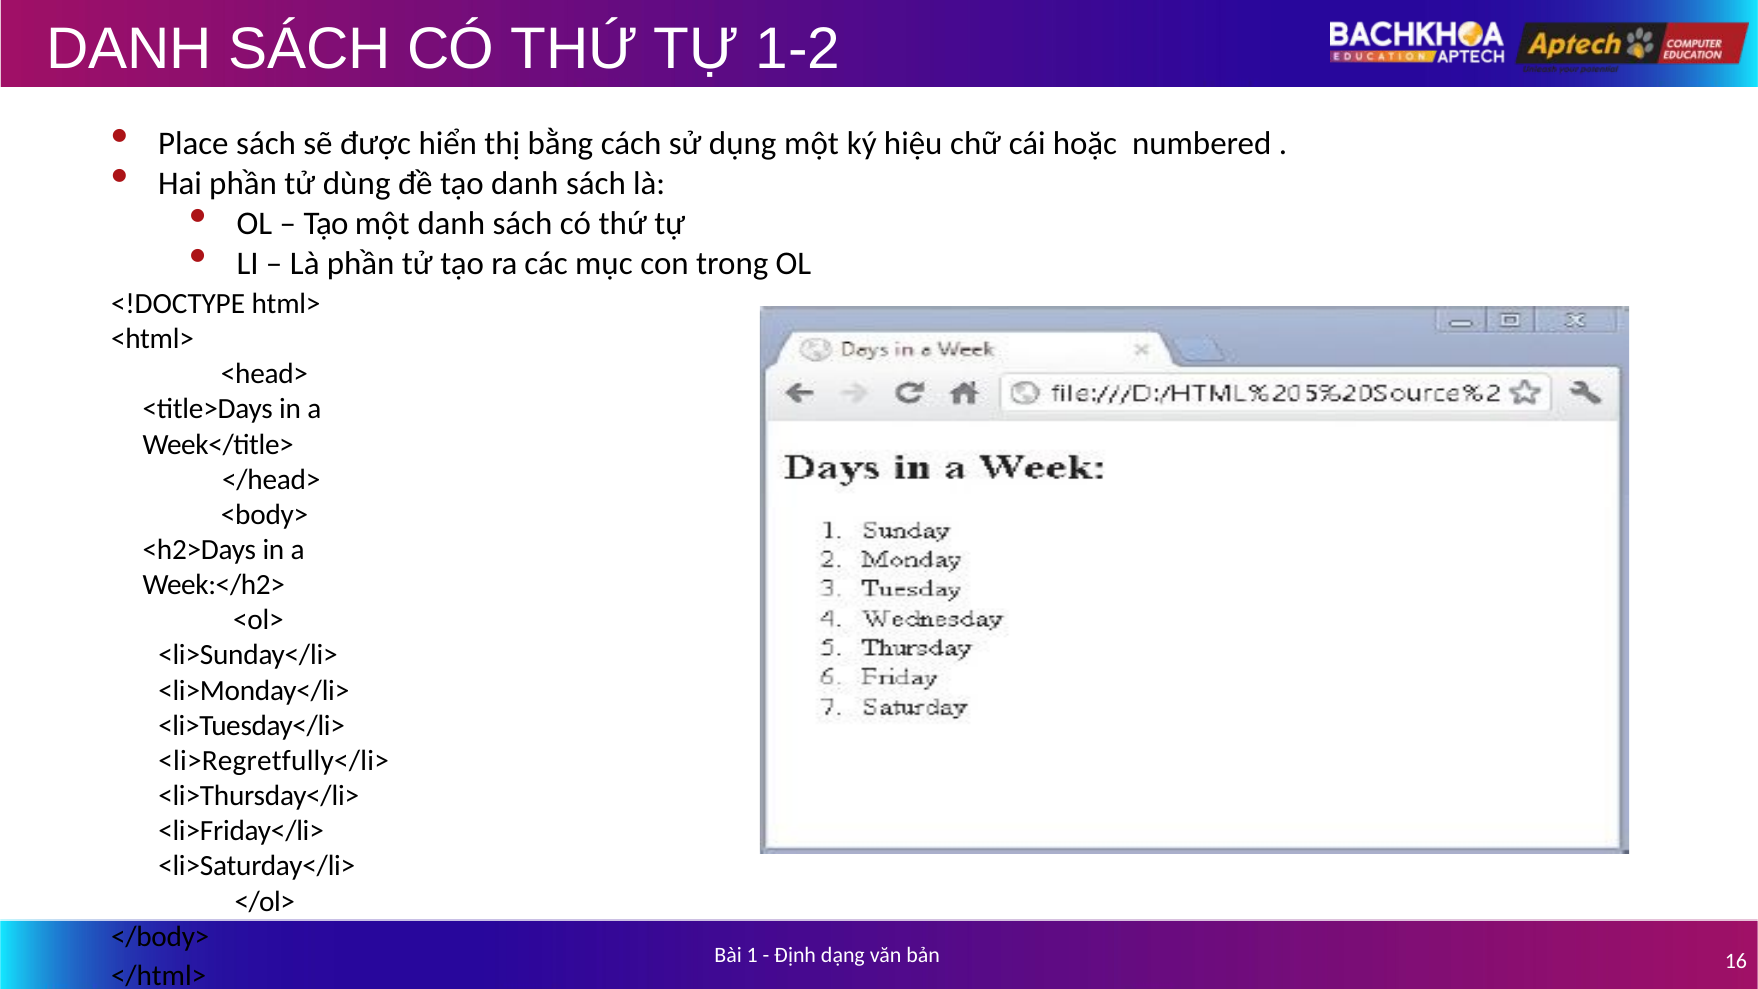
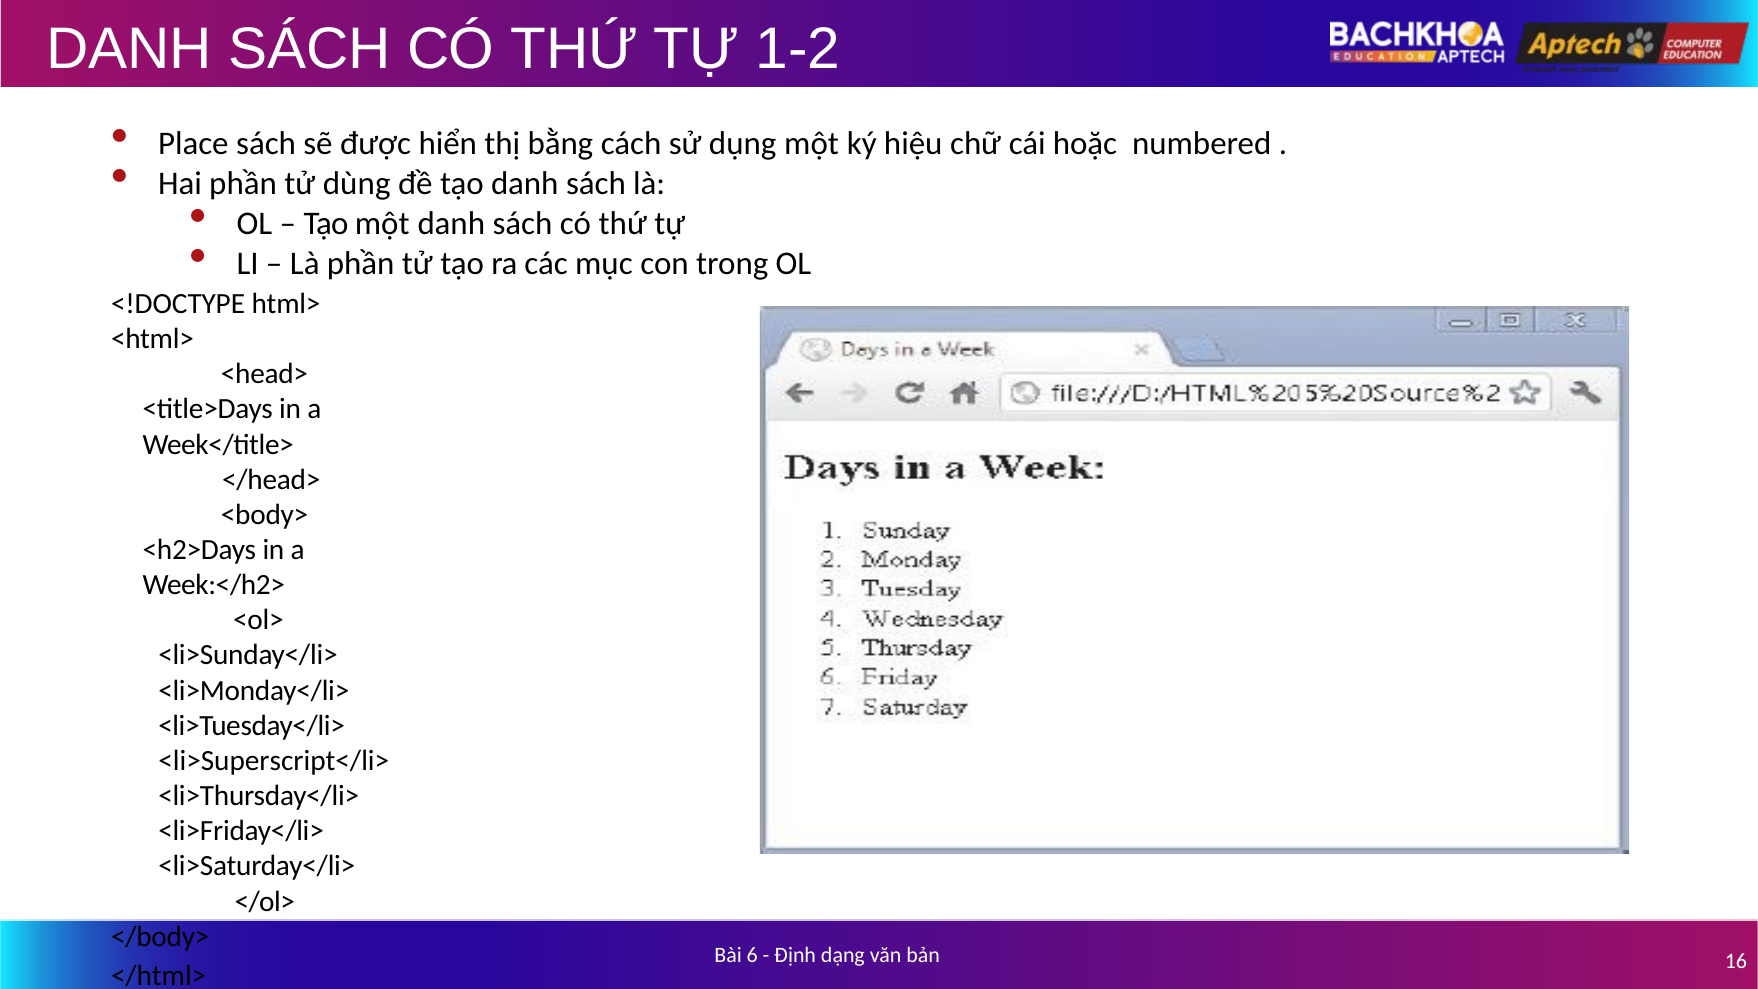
<li>Regretfully</li>: <li>Regretfully</li> -> <li>Superscript</li>
1: 1 -> 6
